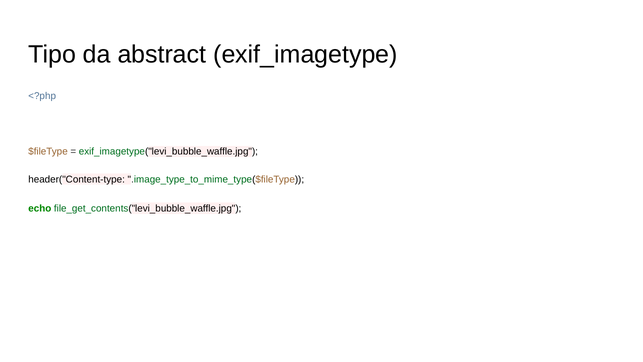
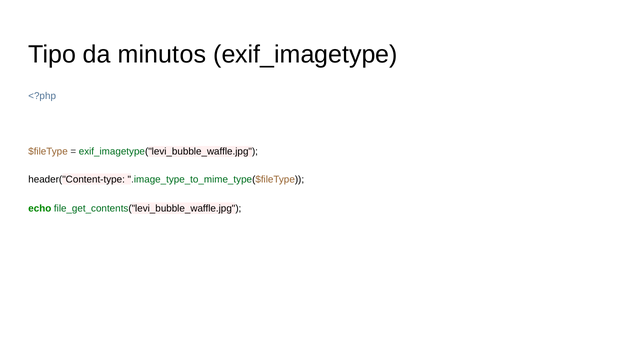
abstract: abstract -> minutos
